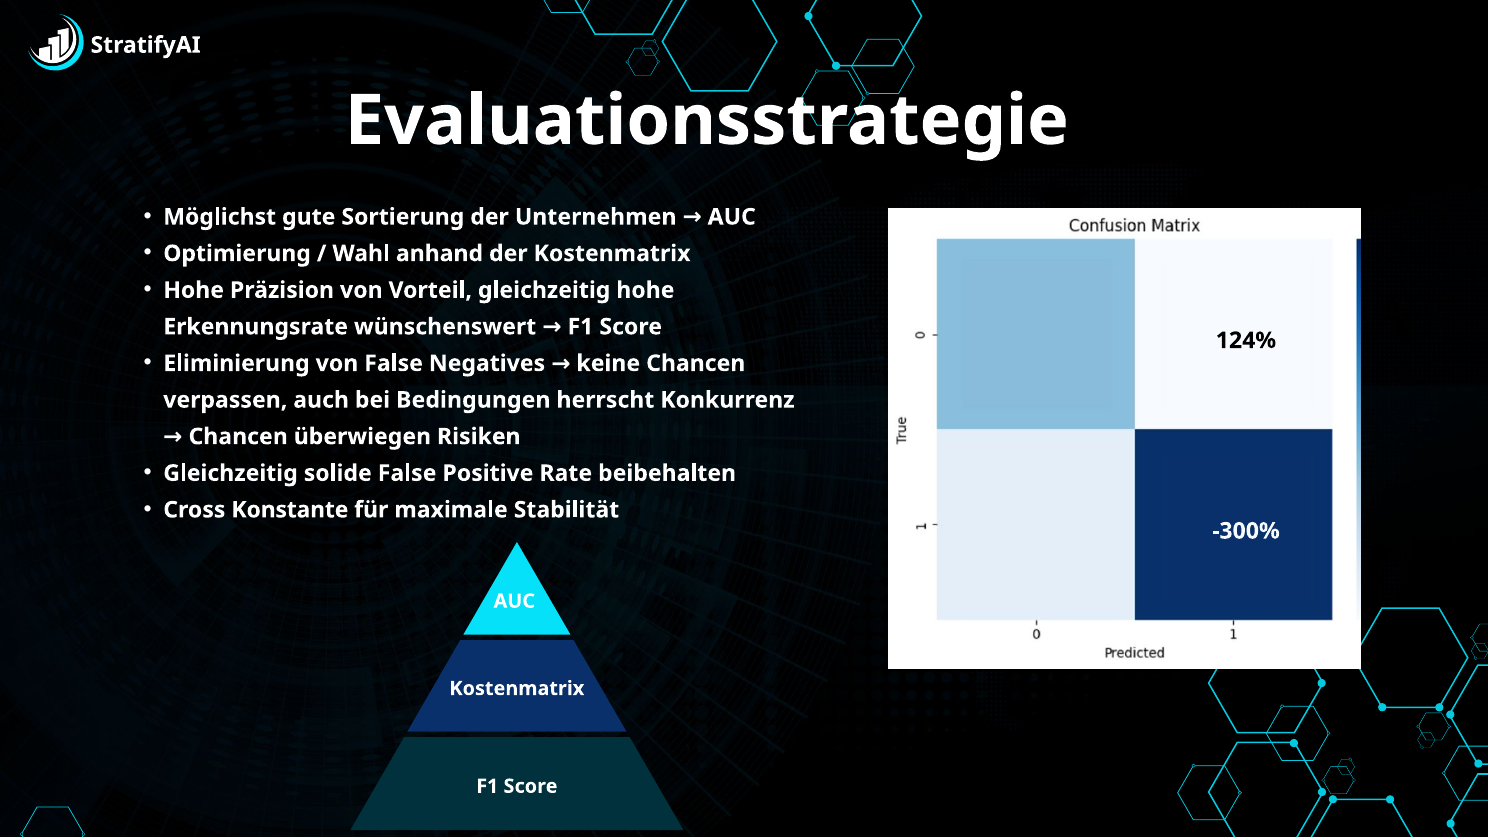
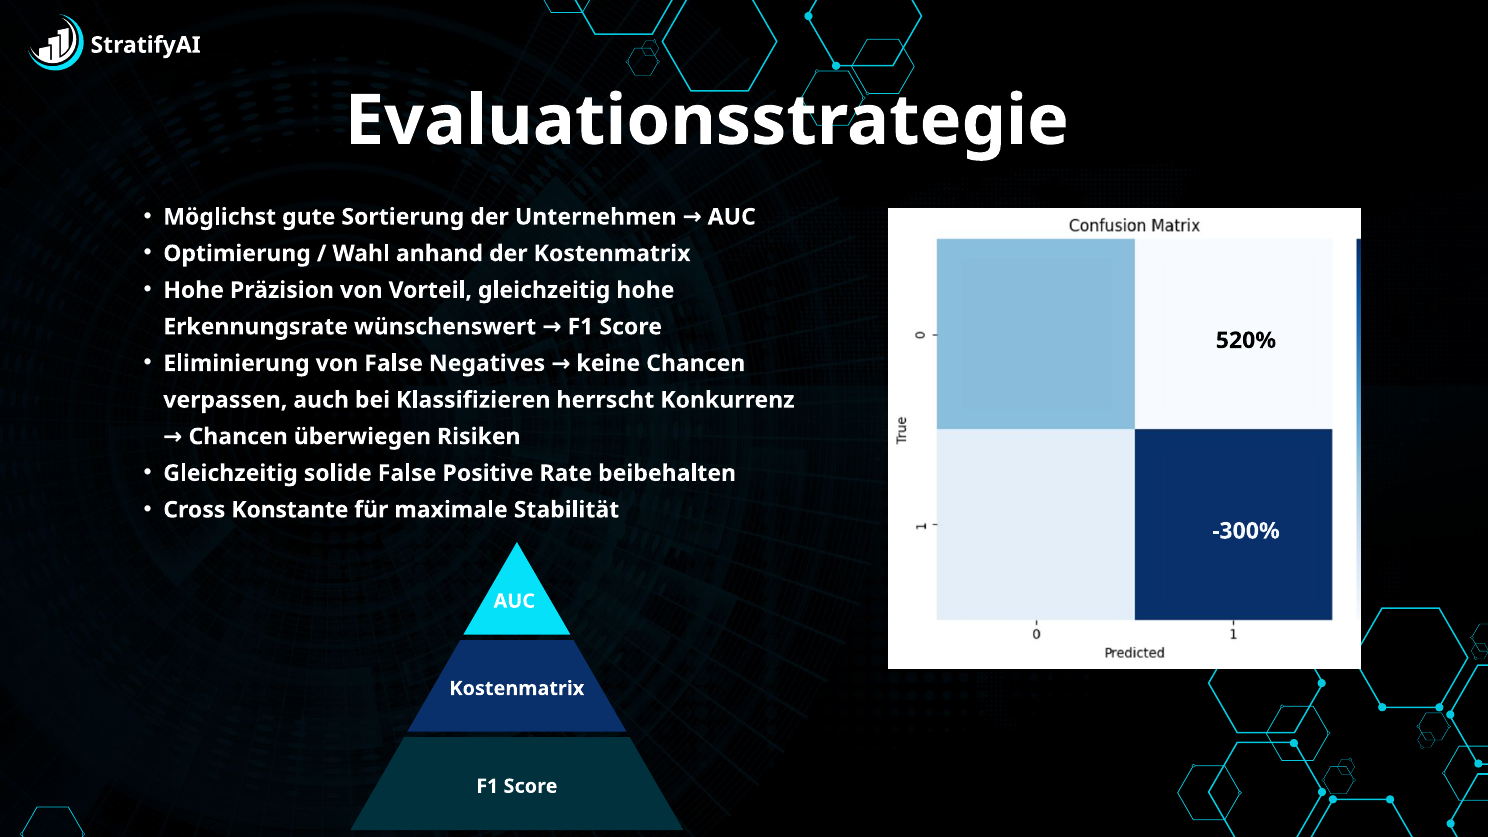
124%: 124% -> 520%
Bedingungen: Bedingungen -> Klassifizieren
